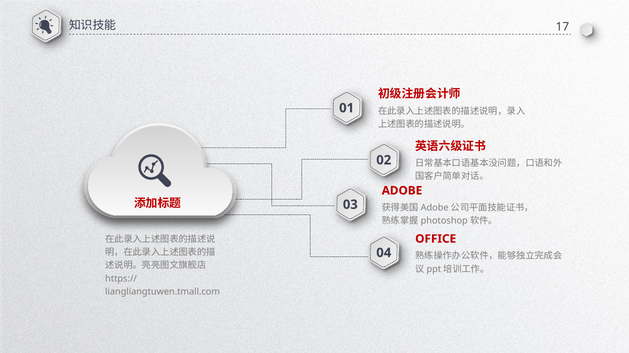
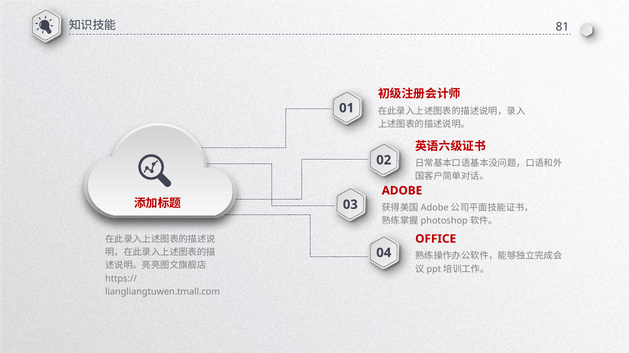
17: 17 -> 81
